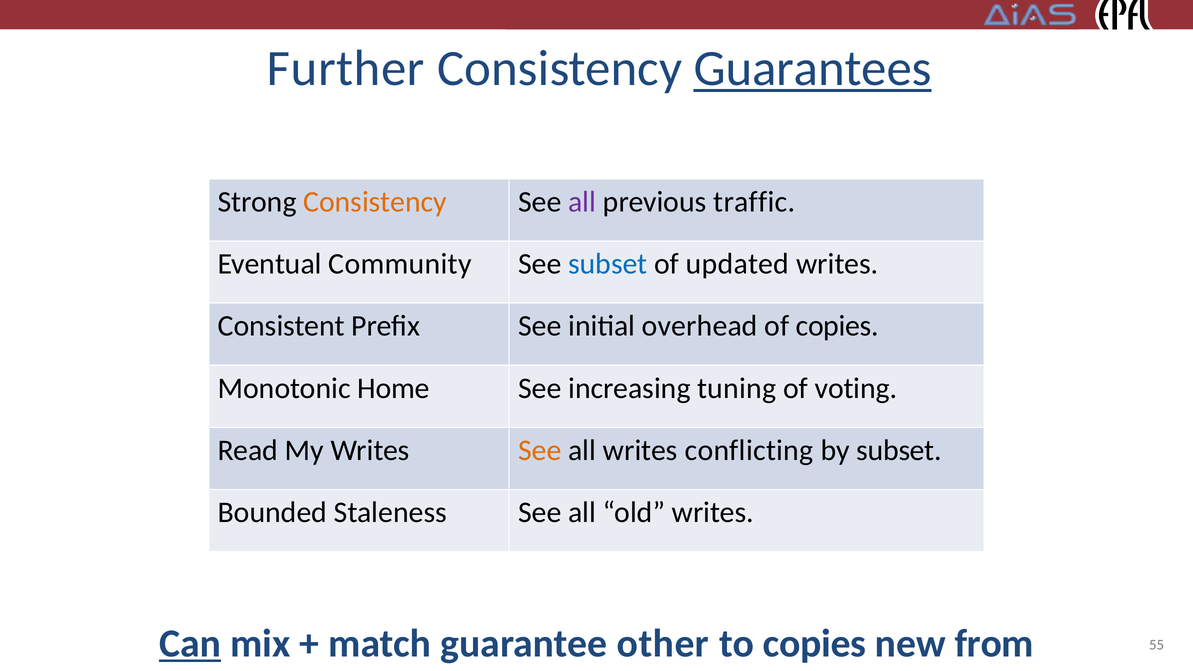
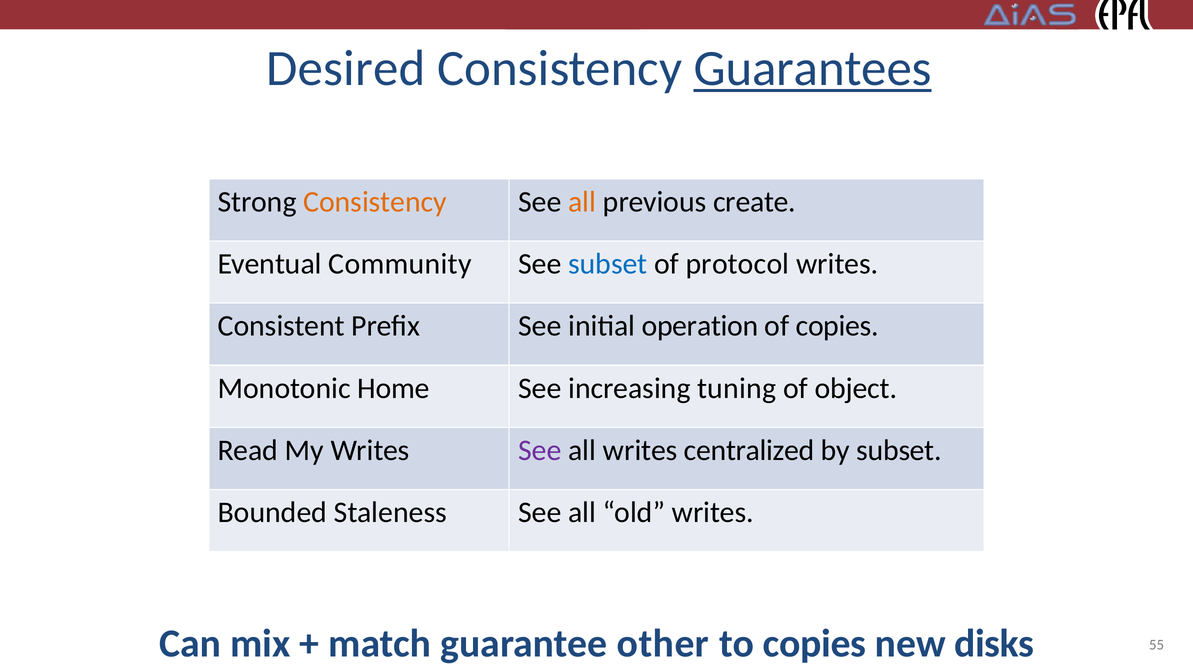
Further: Further -> Desired
all at (582, 202) colour: purple -> orange
traffic: traffic -> create
updated: updated -> protocol
overhead: overhead -> operation
voting: voting -> object
See at (540, 450) colour: orange -> purple
conflicting: conflicting -> centralized
Can underline: present -> none
from: from -> disks
